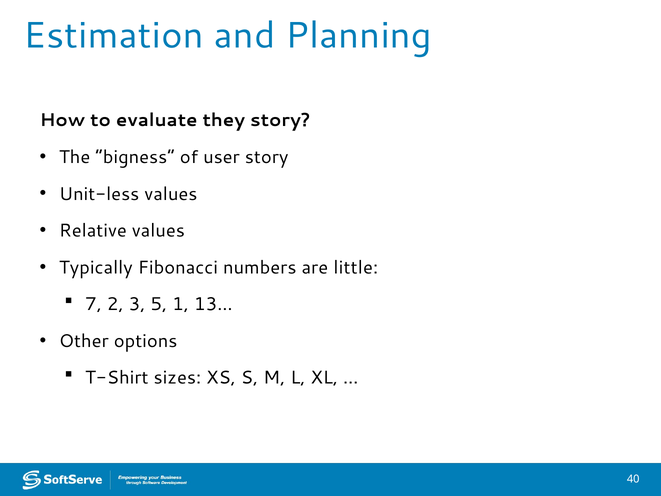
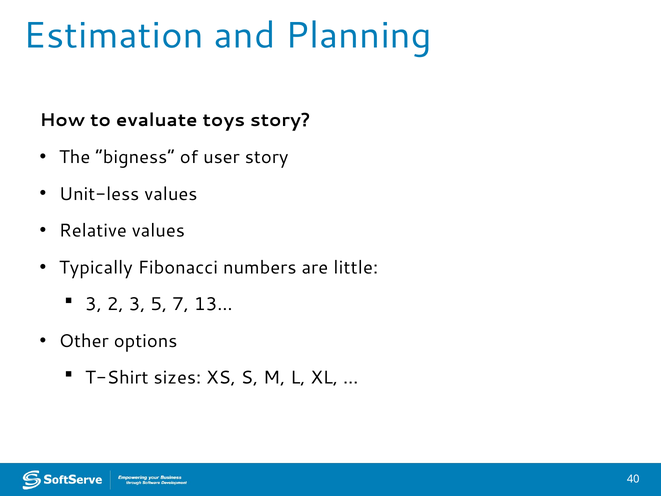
they: they -> toys
7 at (93, 304): 7 -> 3
1: 1 -> 7
